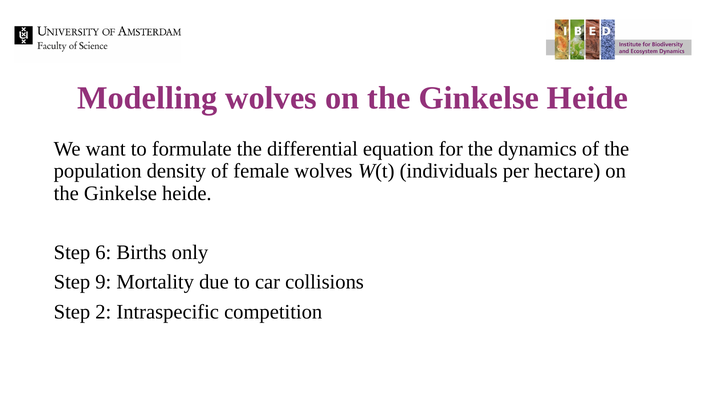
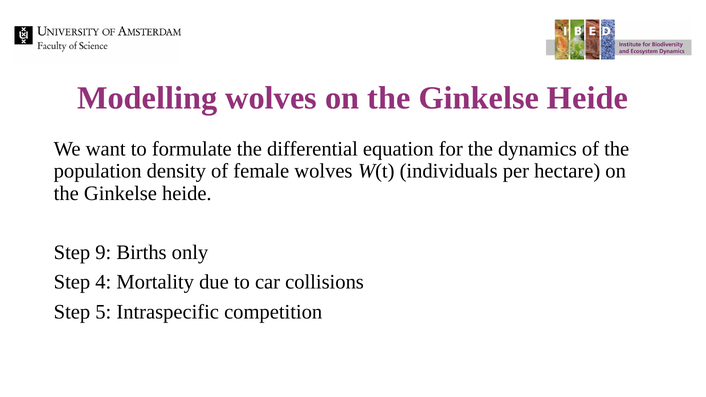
6: 6 -> 9
9: 9 -> 4
2: 2 -> 5
